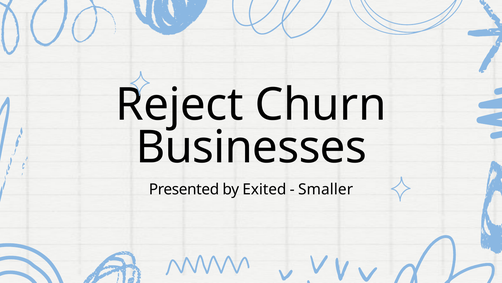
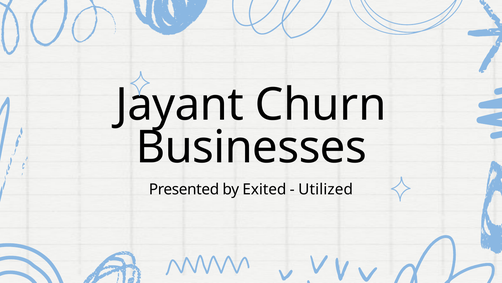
Reject: Reject -> Jayant
Smaller: Smaller -> Utilized
